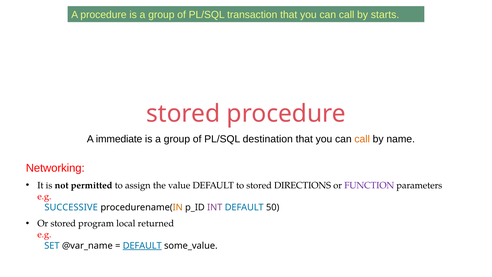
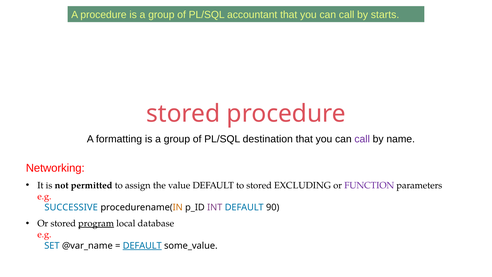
transaction: transaction -> accountant
immediate: immediate -> formatting
call at (362, 139) colour: orange -> purple
DIRECTIONS: DIRECTIONS -> EXCLUDING
50: 50 -> 90
program underline: none -> present
returned: returned -> database
